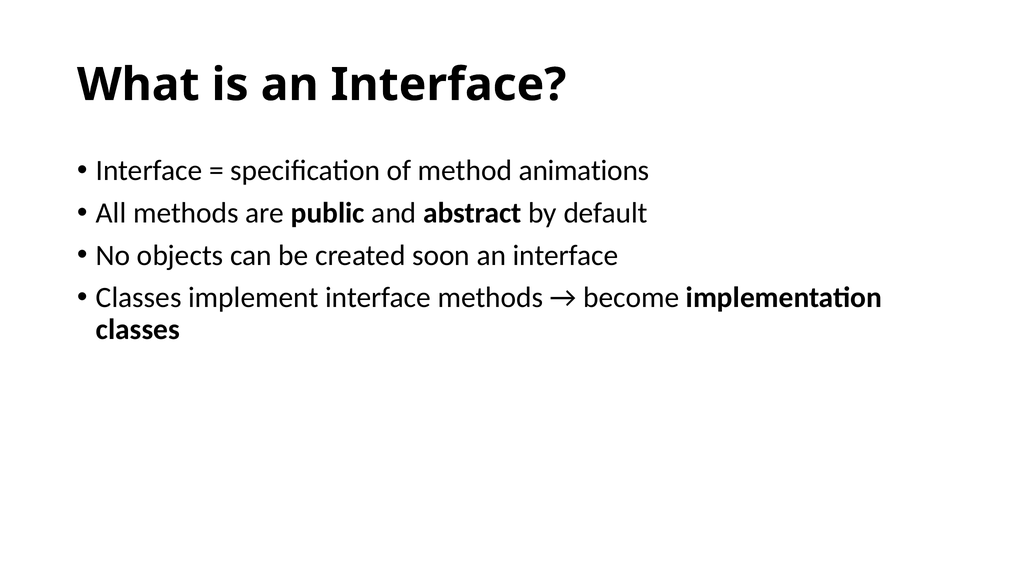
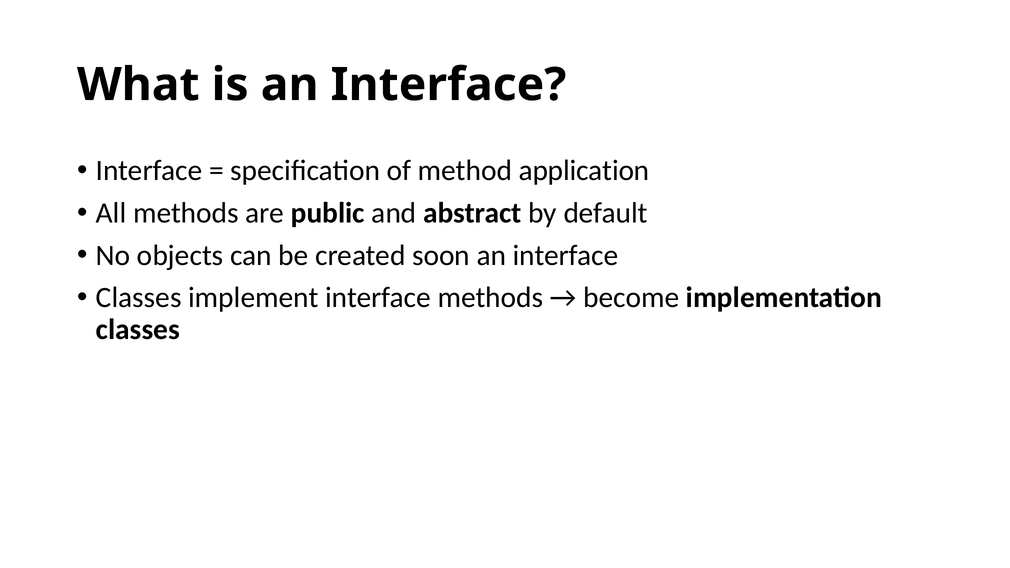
animations: animations -> application
